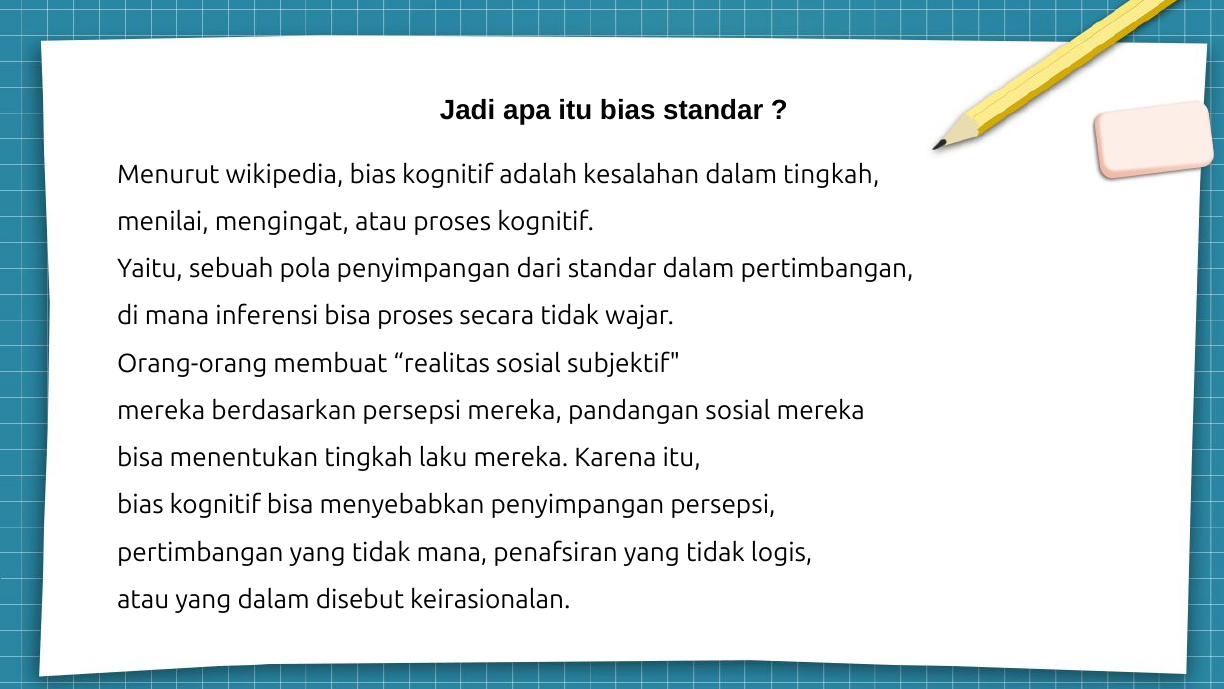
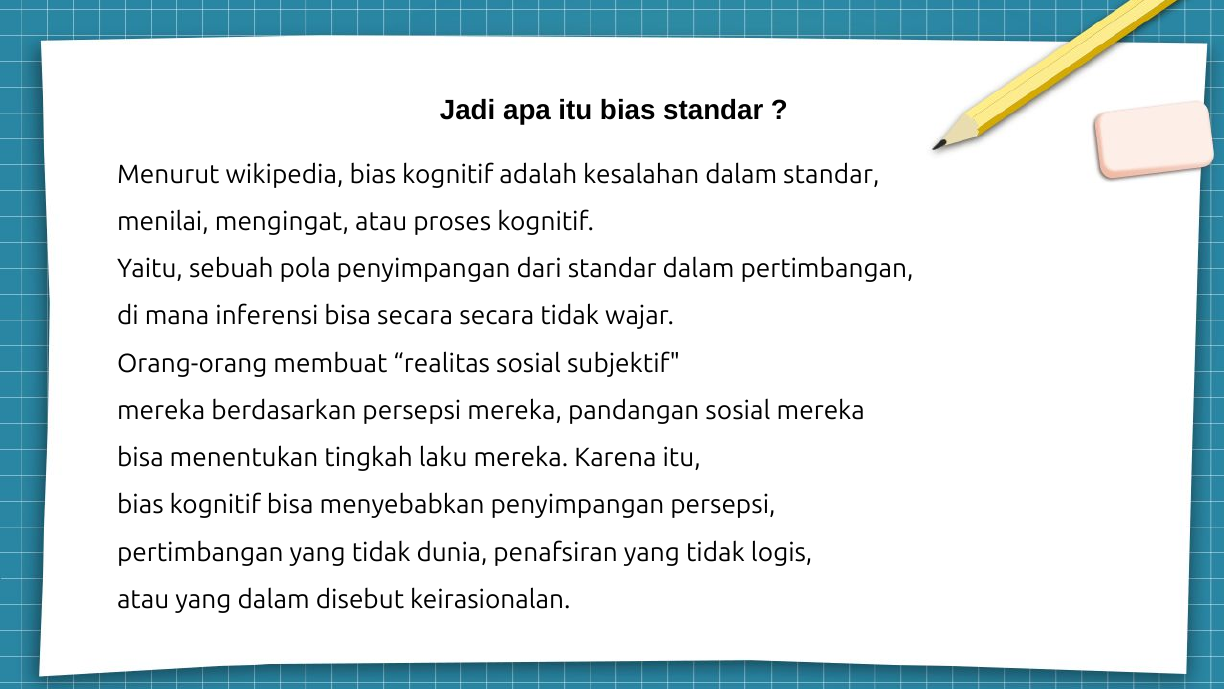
dalam tingkah: tingkah -> standar
bisa proses: proses -> secara
tidak mana: mana -> dunia
